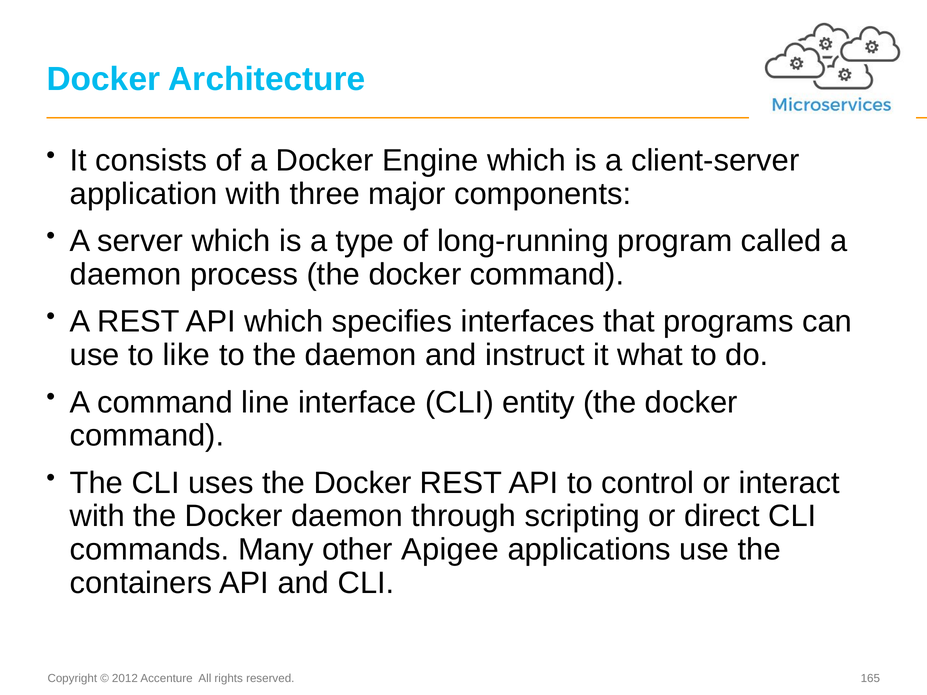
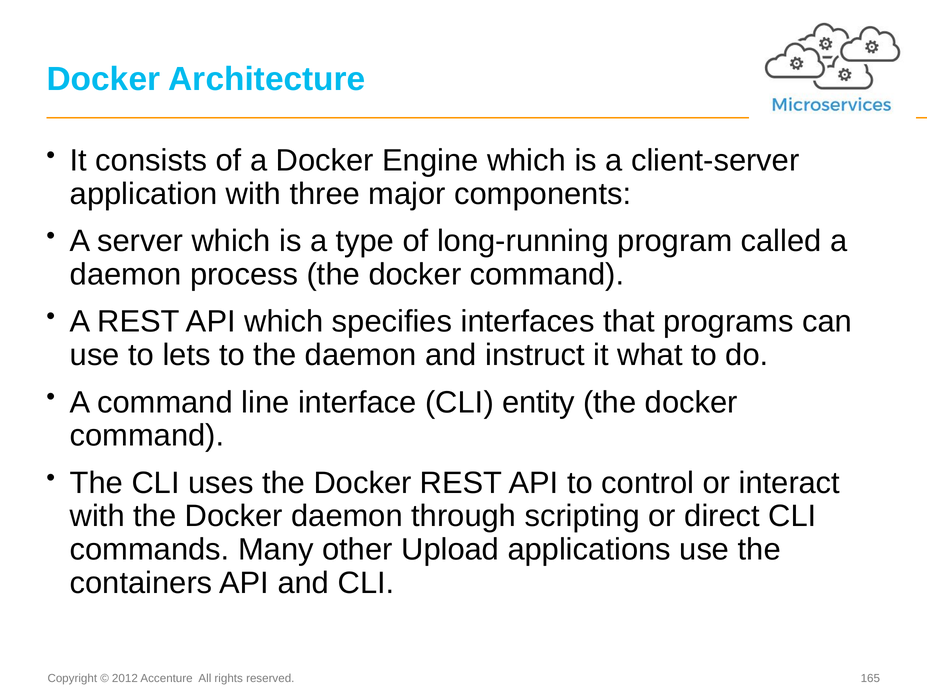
like: like -> lets
Apigee: Apigee -> Upload
